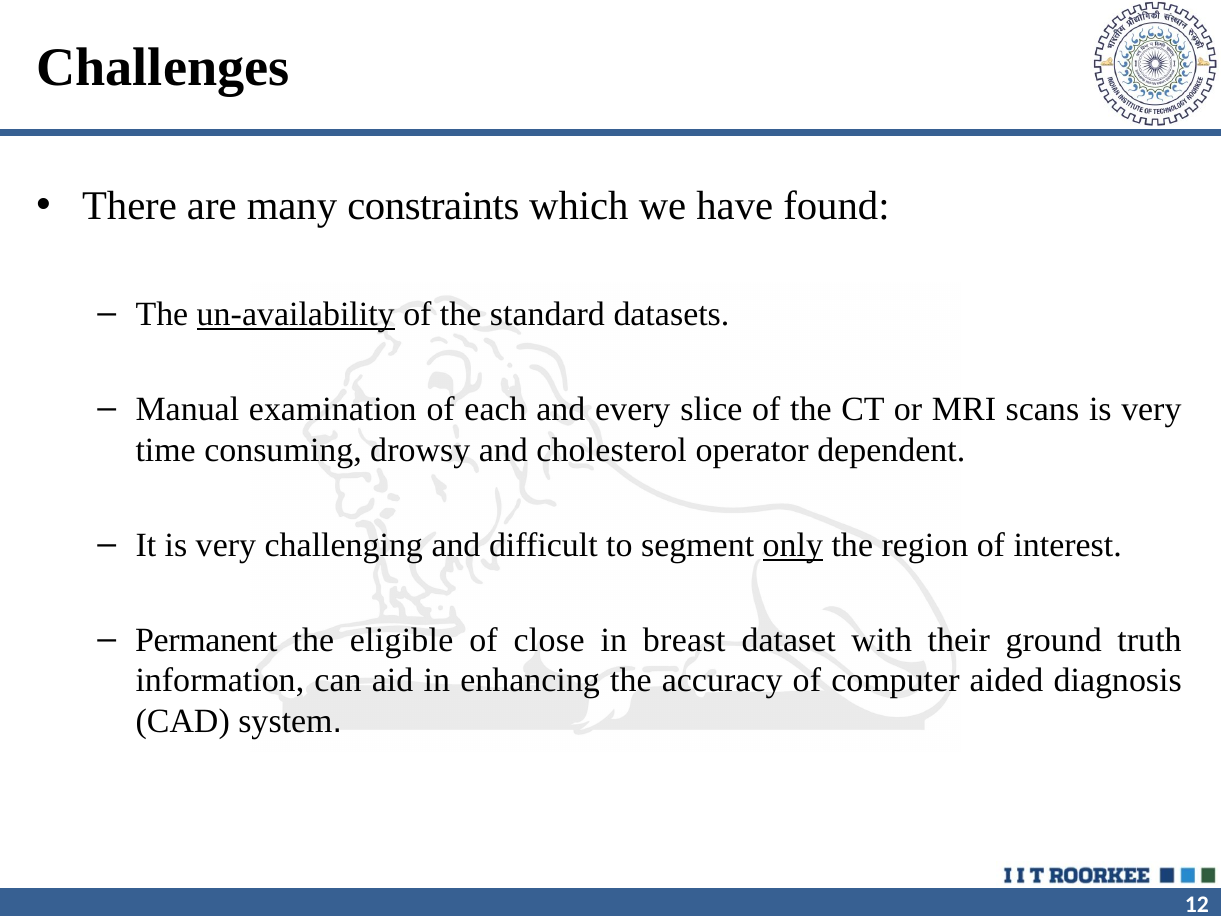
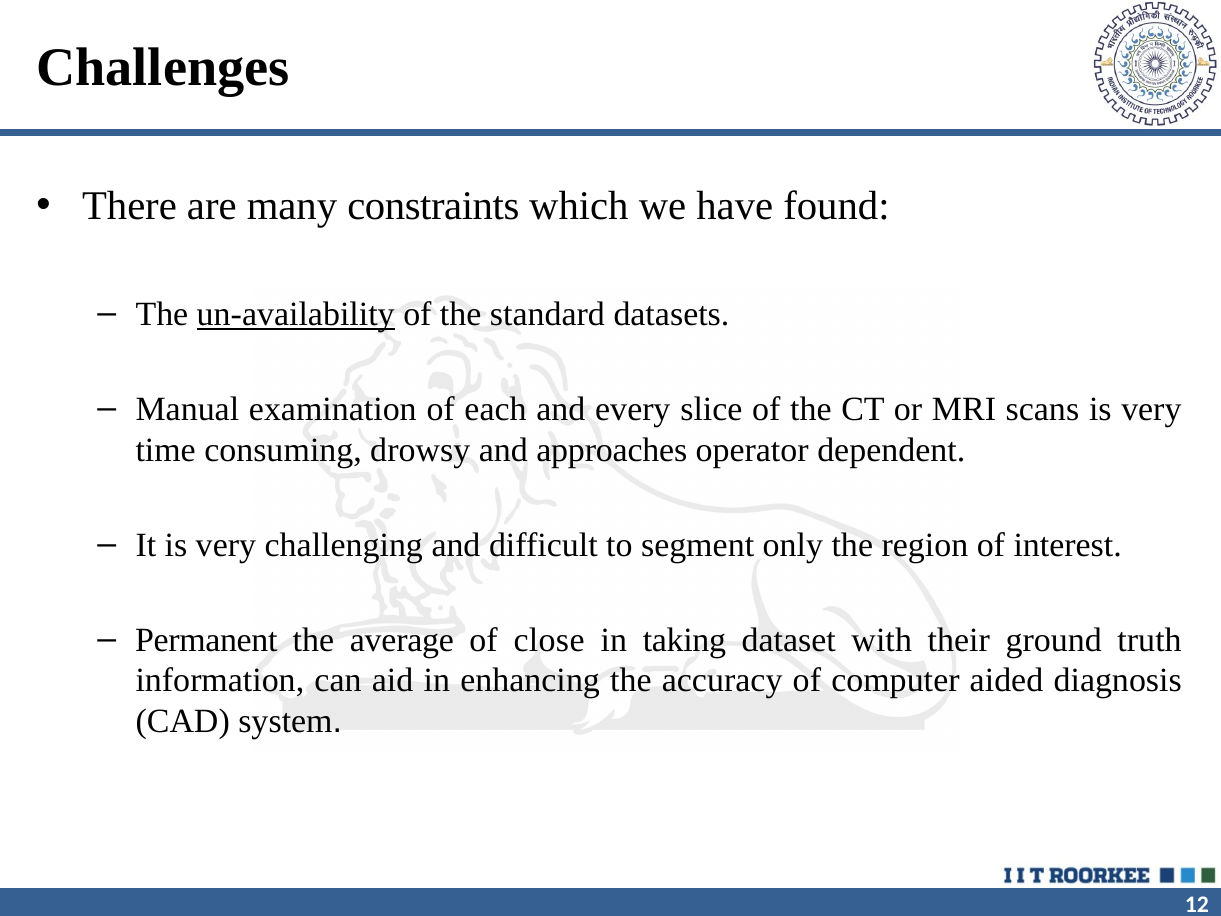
cholesterol: cholesterol -> approaches
only underline: present -> none
eligible: eligible -> average
breast: breast -> taking
